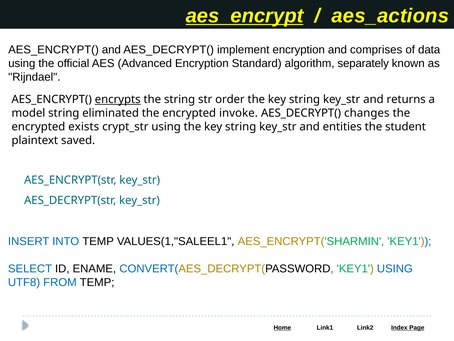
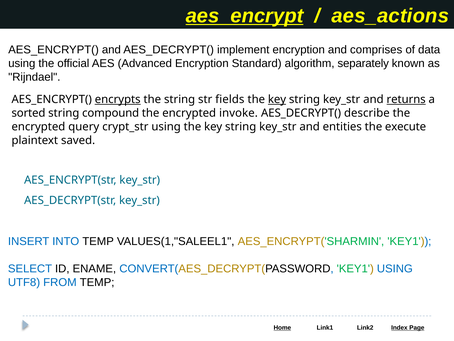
order: order -> fields
key at (277, 99) underline: none -> present
returns underline: none -> present
model: model -> sorted
eliminated: eliminated -> compound
changes: changes -> describe
exists: exists -> query
student: student -> execute
